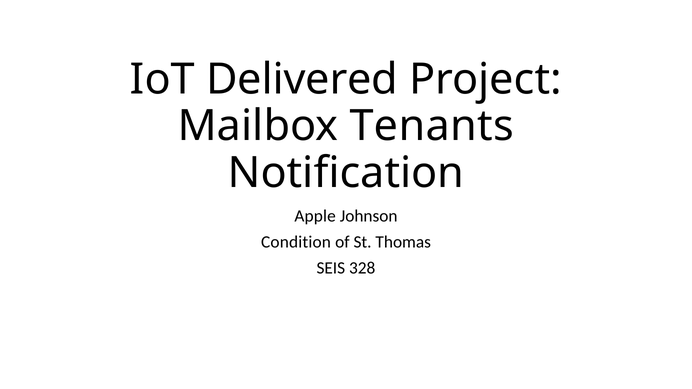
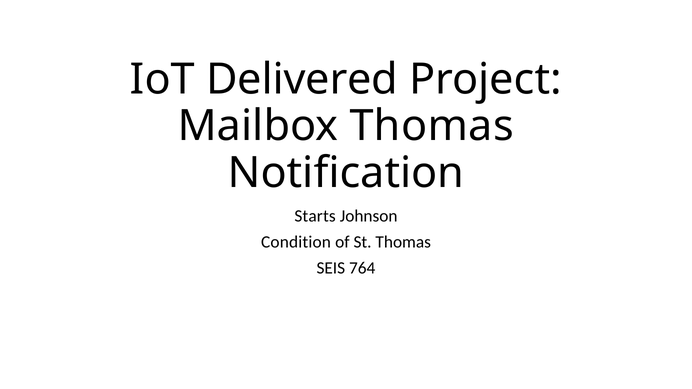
Mailbox Tenants: Tenants -> Thomas
Apple: Apple -> Starts
328: 328 -> 764
